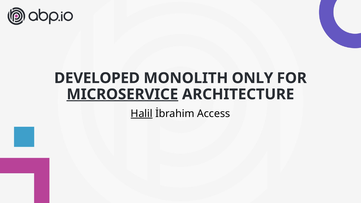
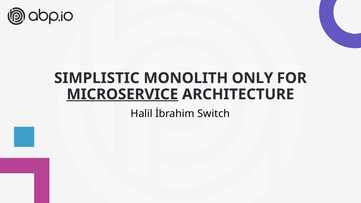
DEVELOPED: DEVELOPED -> SIMPLISTIC
Halil underline: present -> none
Access: Access -> Switch
